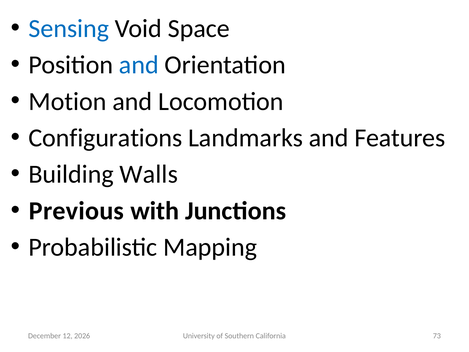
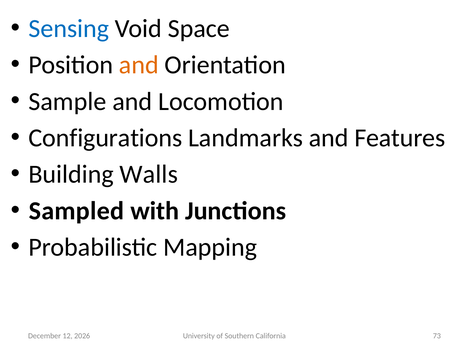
and at (139, 65) colour: blue -> orange
Motion: Motion -> Sample
Previous: Previous -> Sampled
